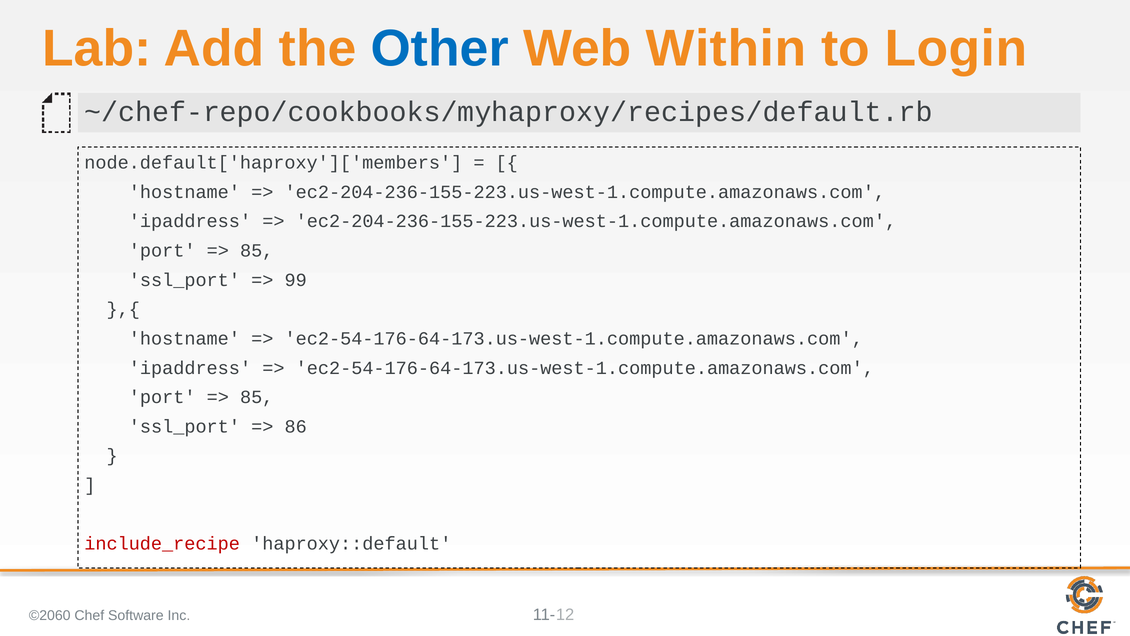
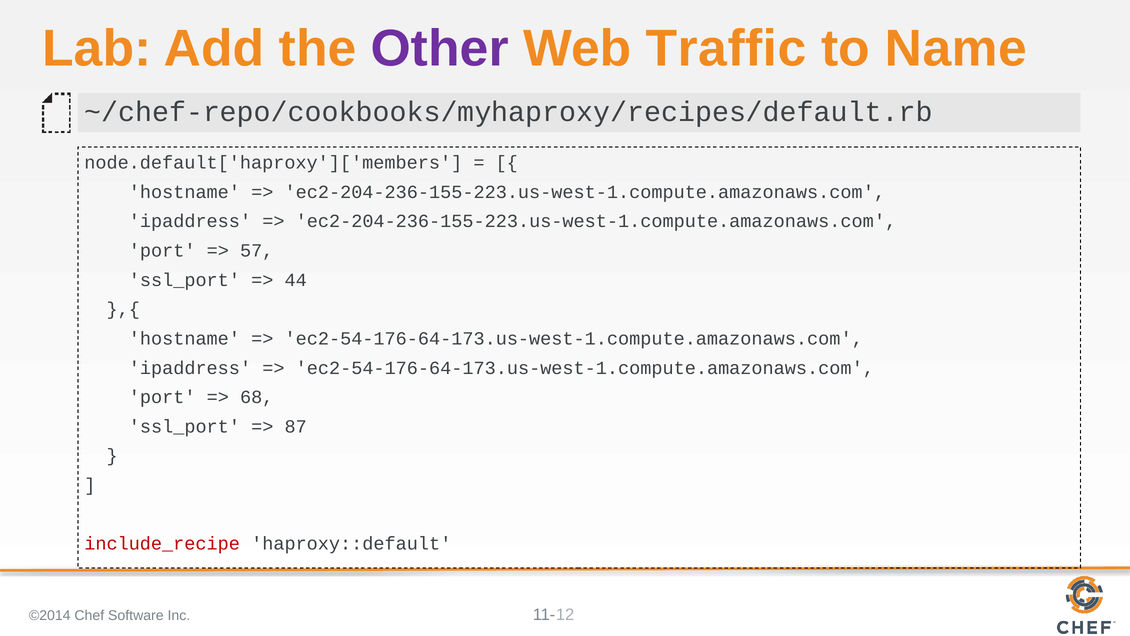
Other colour: blue -> purple
Within: Within -> Traffic
Login: Login -> Name
85 at (257, 250): 85 -> 57
99: 99 -> 44
85 at (257, 397): 85 -> 68
86: 86 -> 87
©2060: ©2060 -> ©2014
